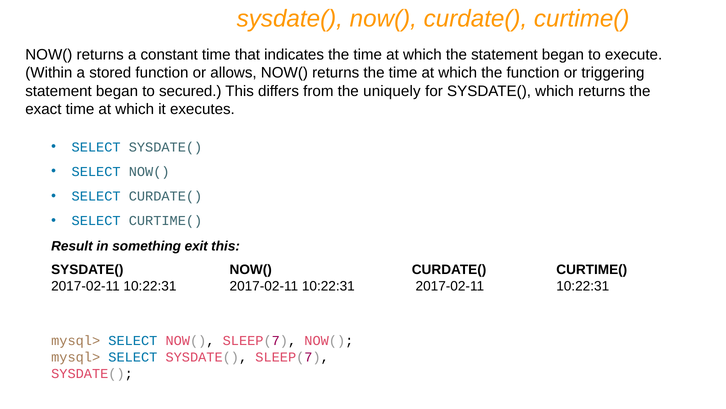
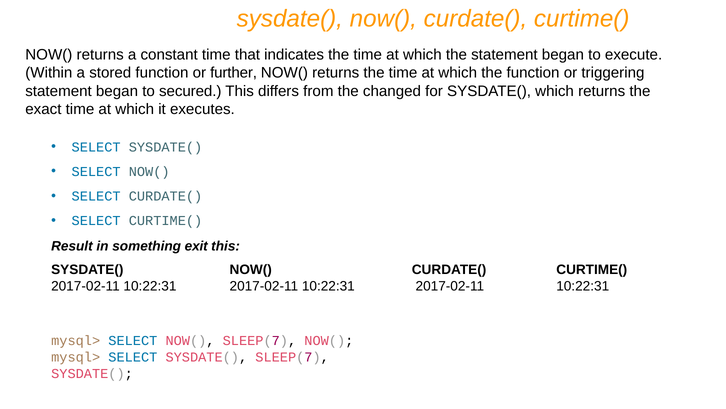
allows: allows -> further
uniquely: uniquely -> changed
